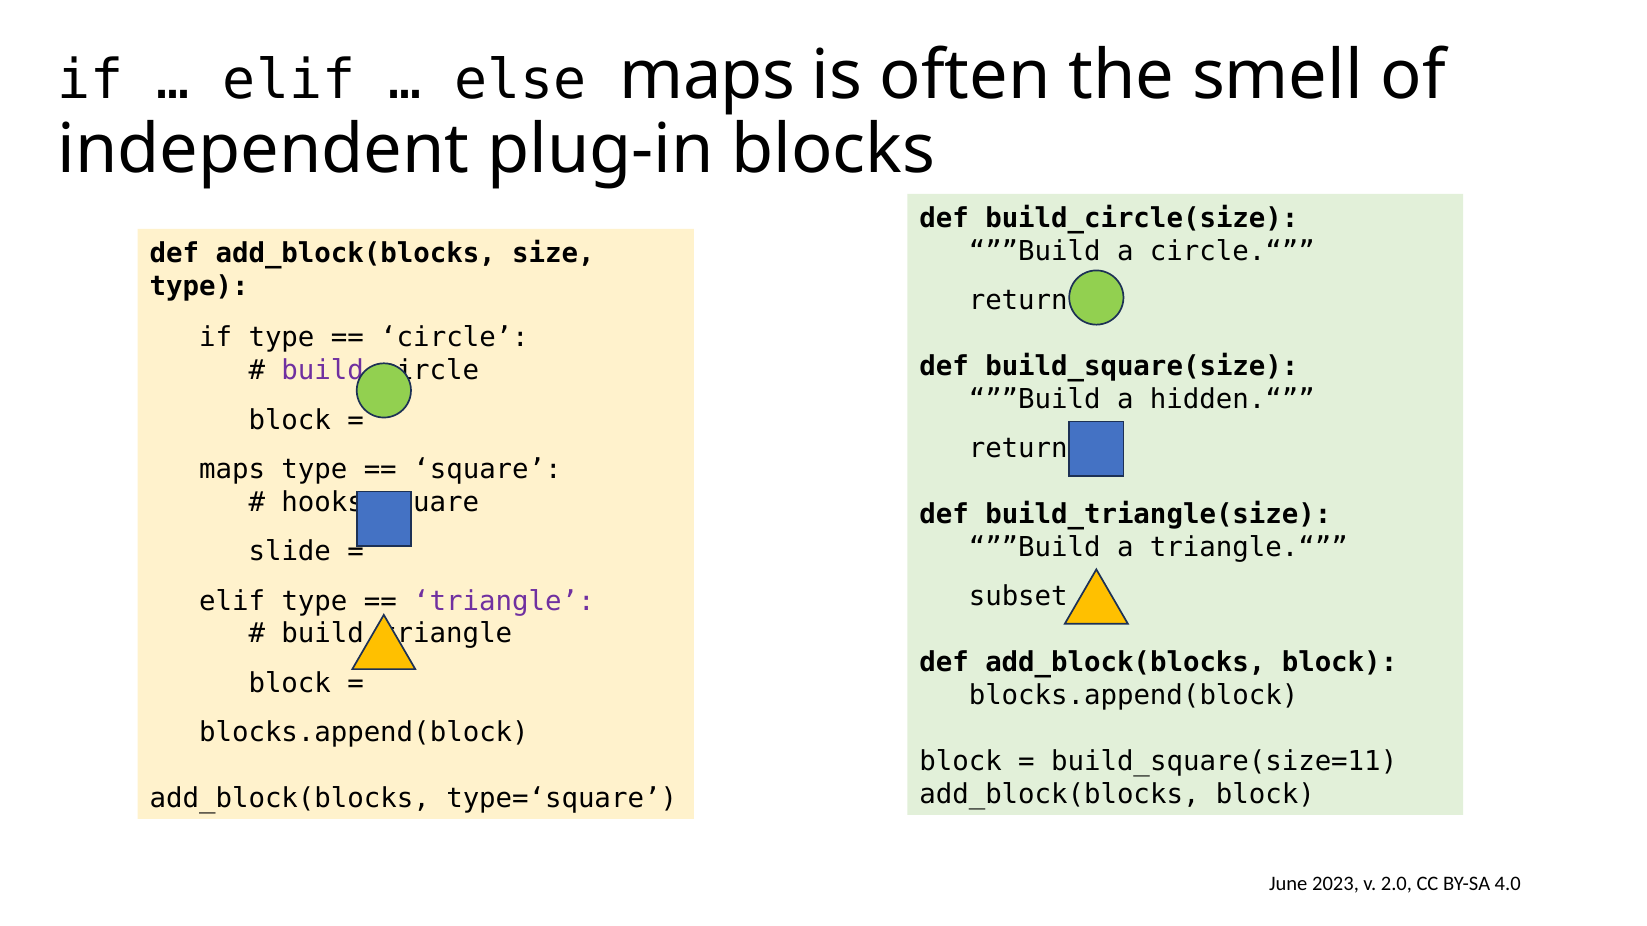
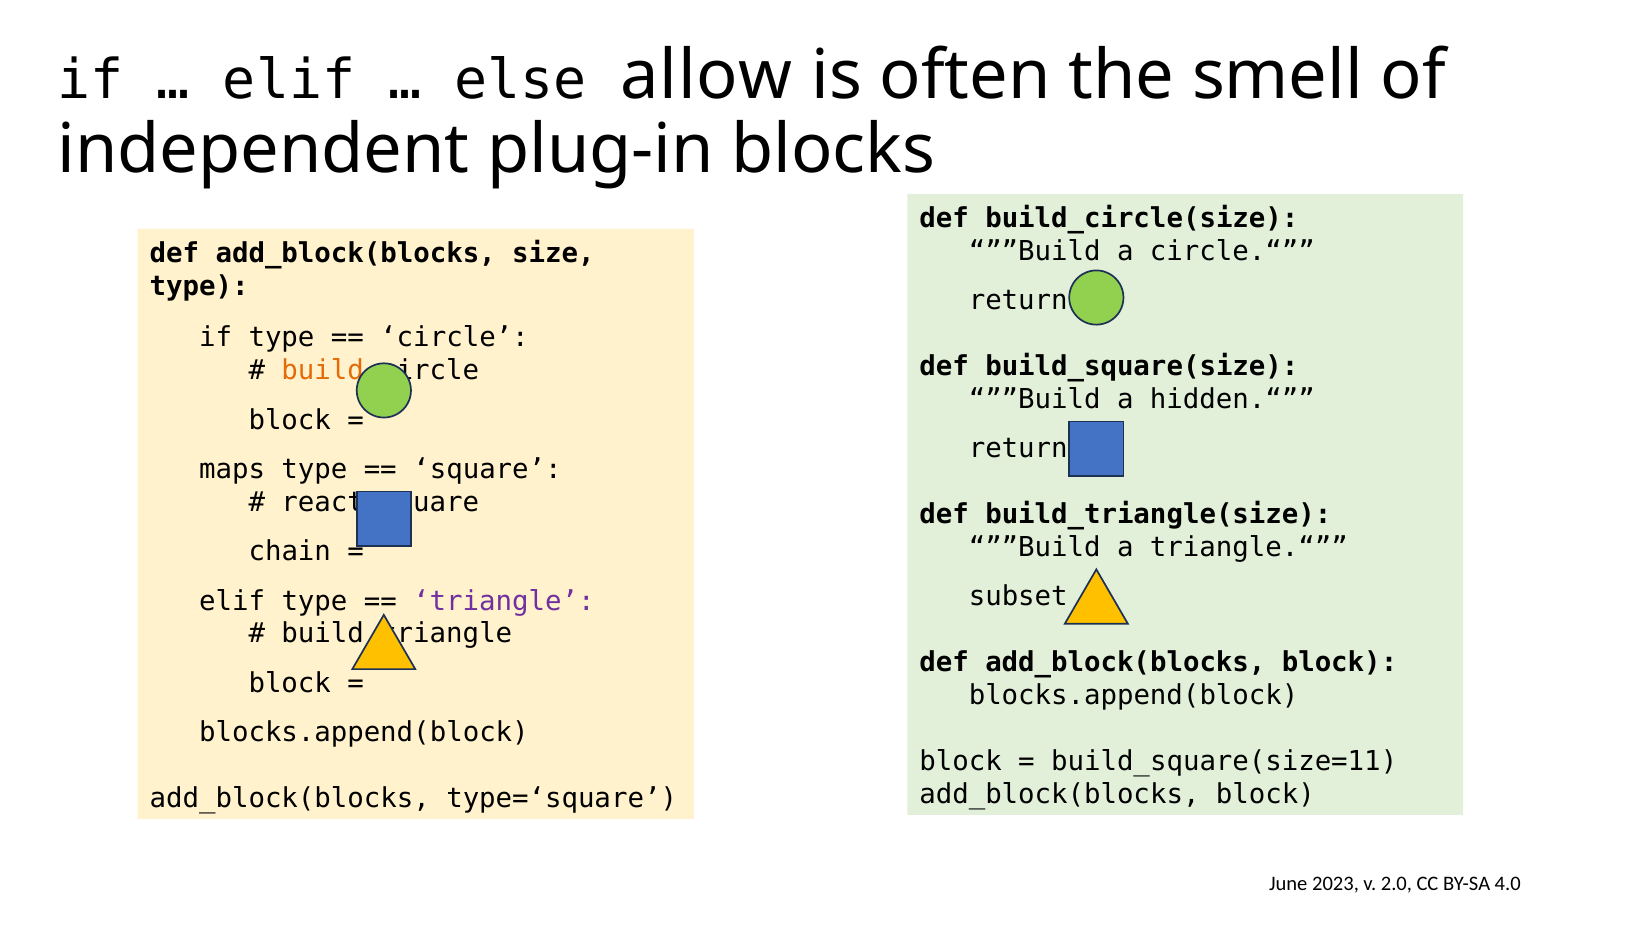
else maps: maps -> allow
build at (323, 371) colour: purple -> orange
hooks: hooks -> react
slide: slide -> chain
